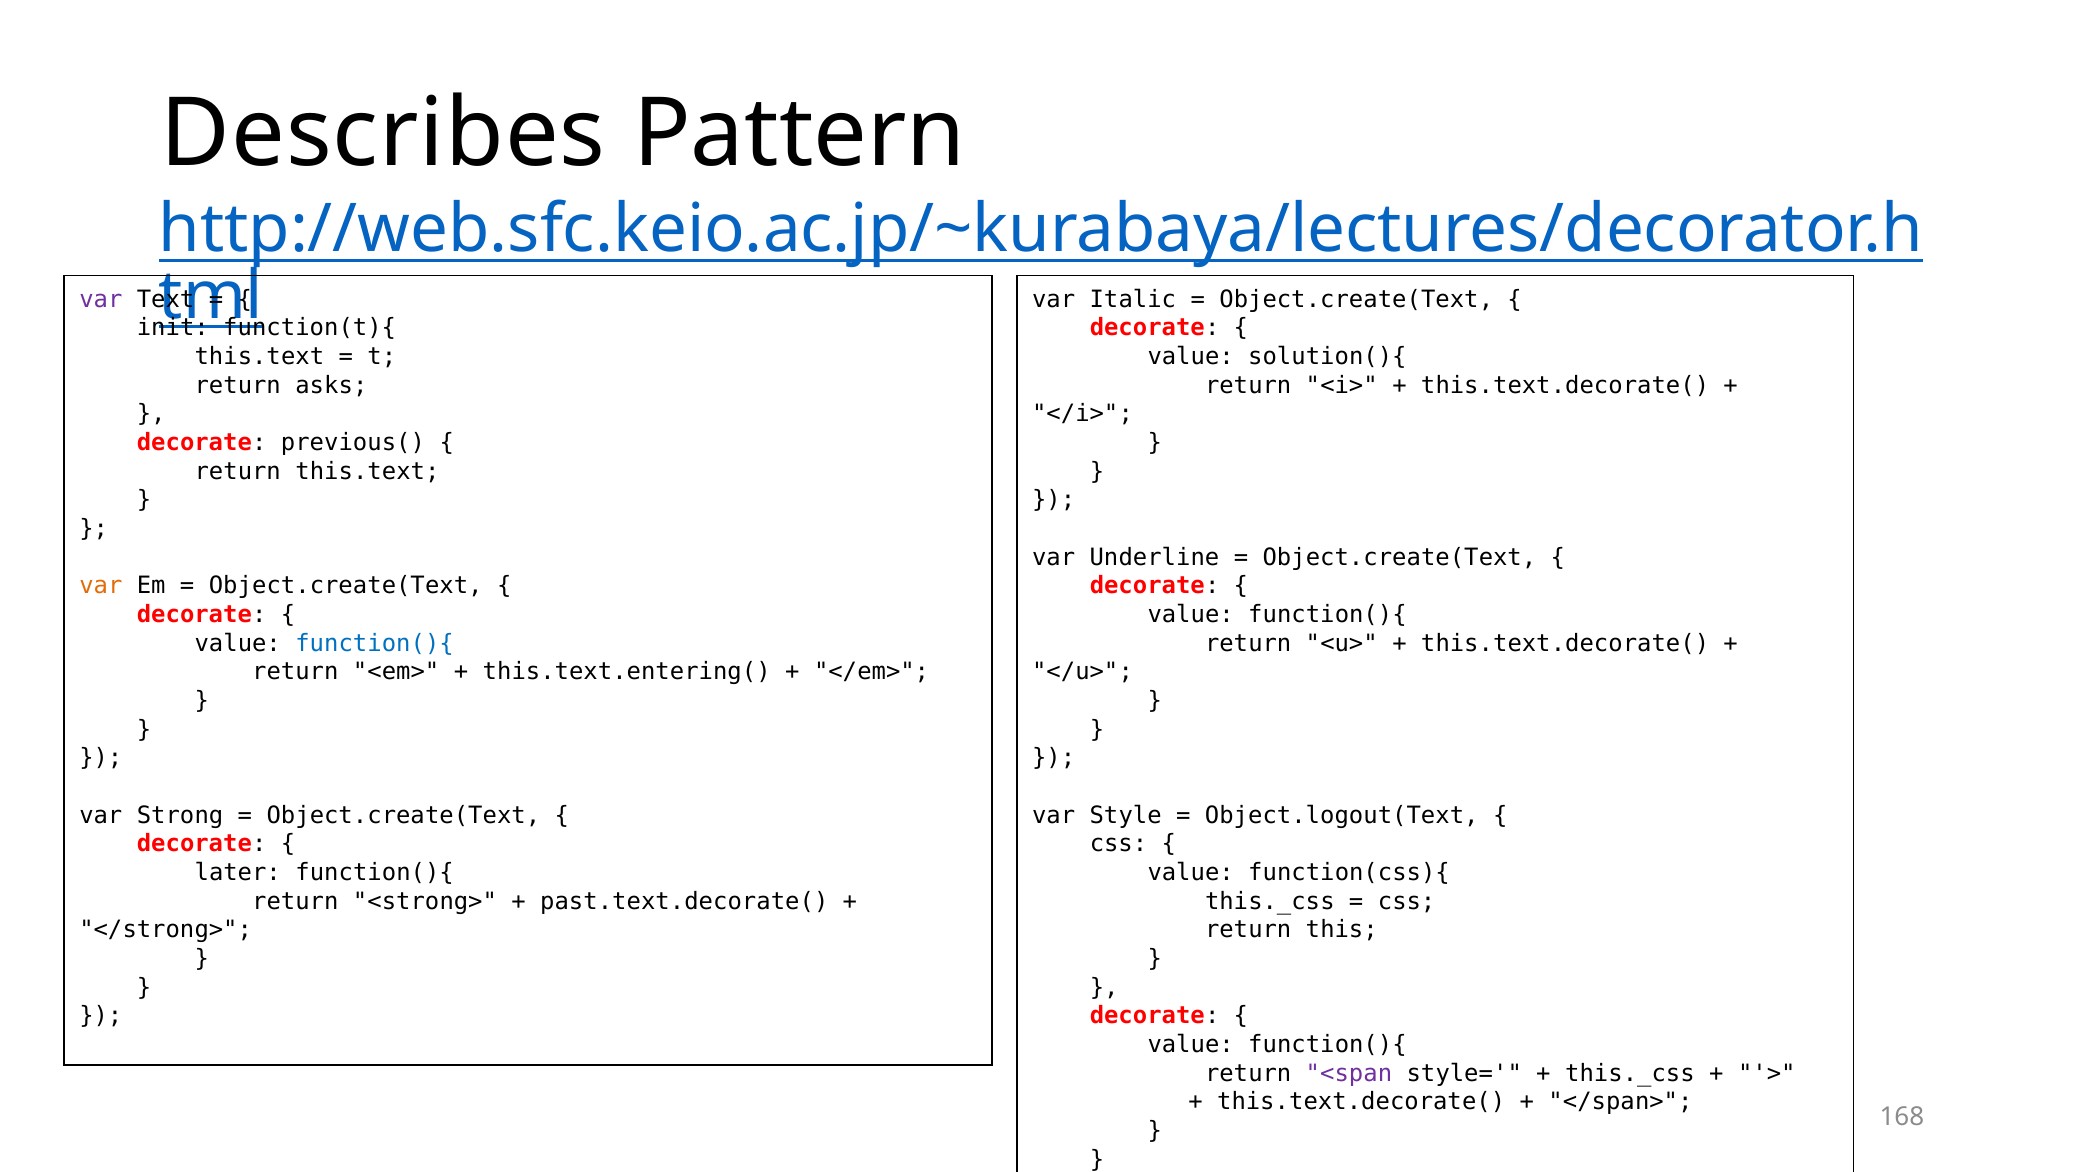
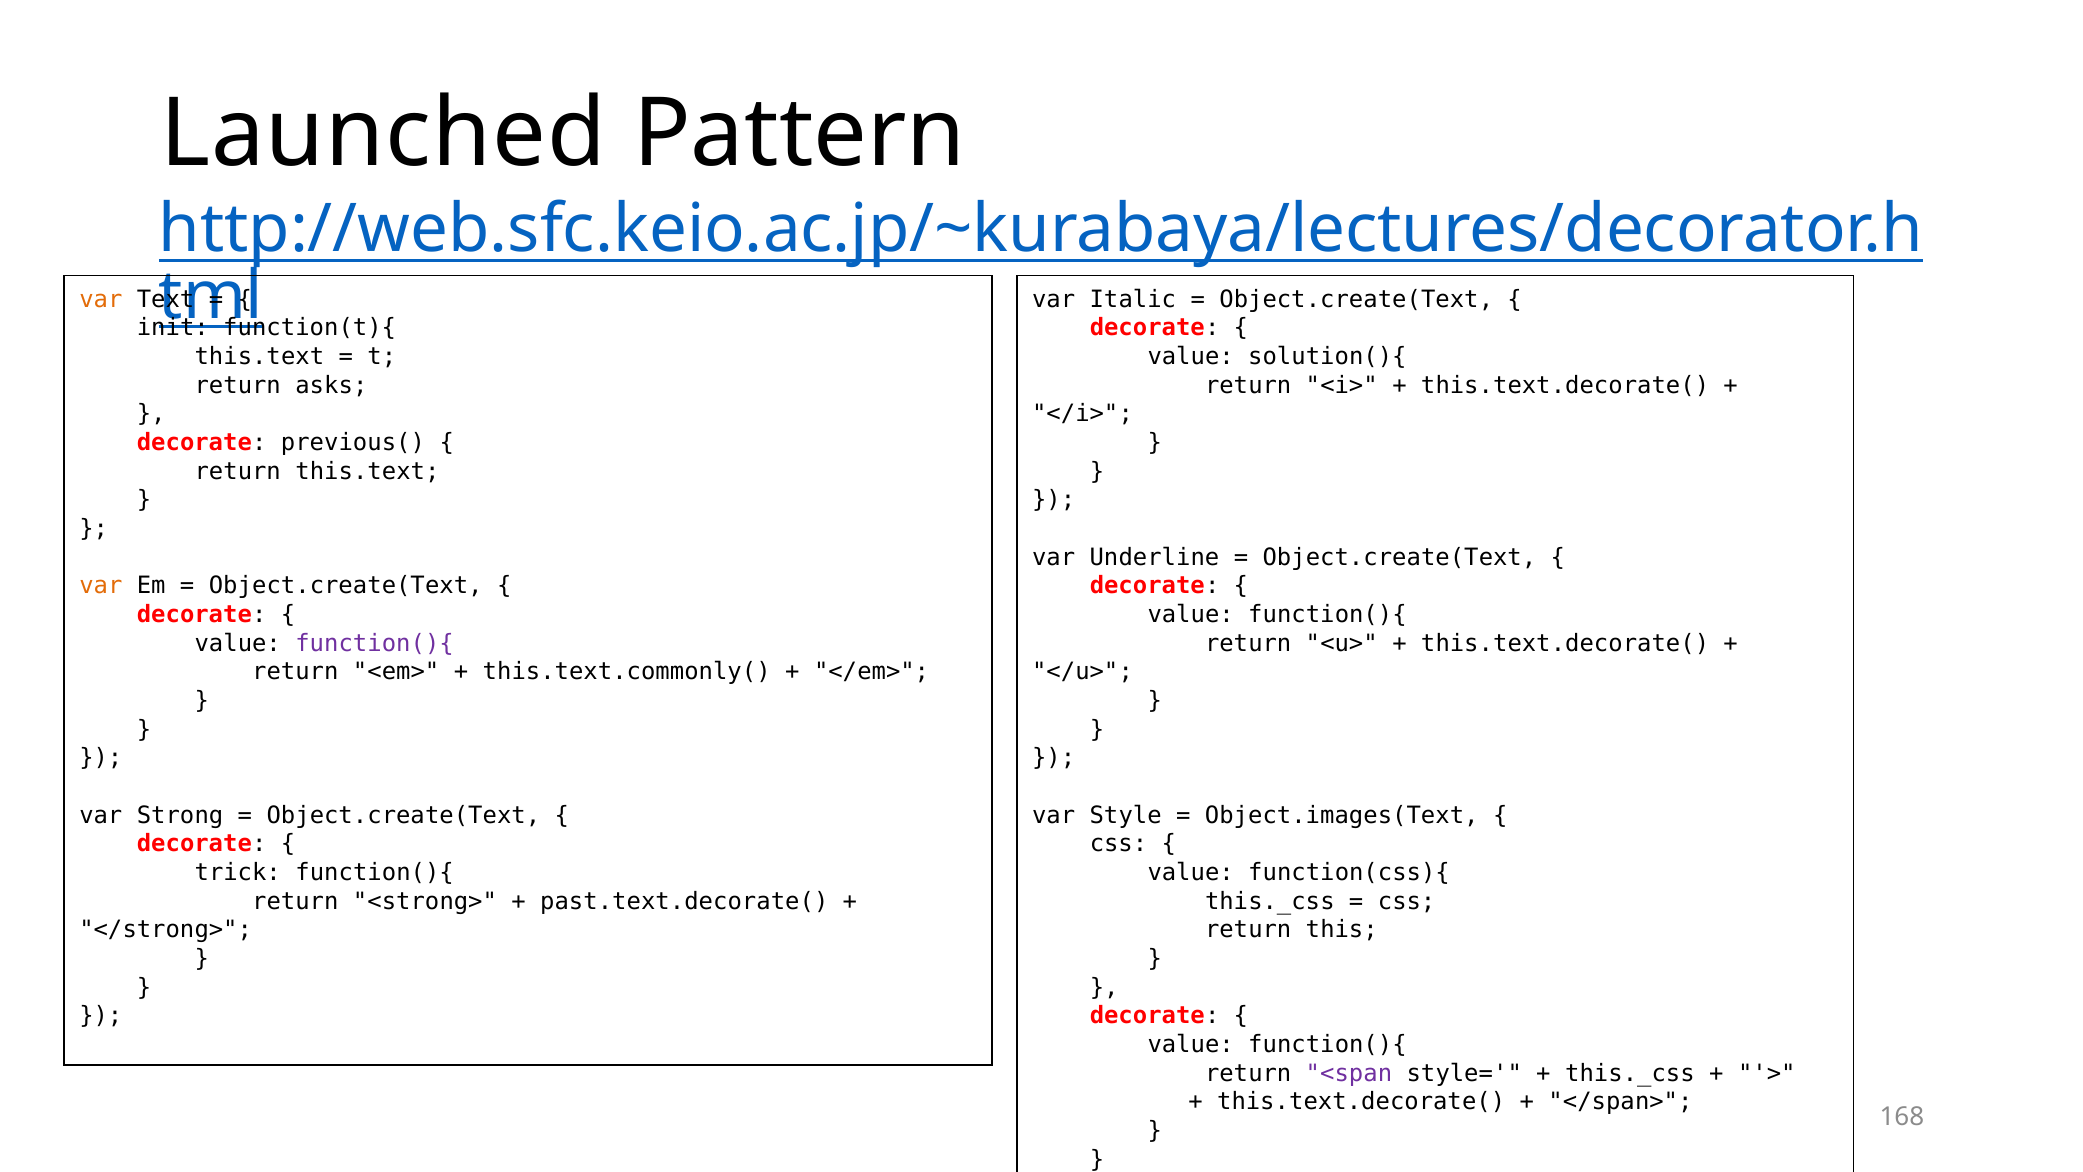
Describes: Describes -> Launched
var at (101, 299) colour: purple -> orange
function(){ at (375, 643) colour: blue -> purple
this.text.entering(: this.text.entering( -> this.text.commonly(
Object.logout(Text: Object.logout(Text -> Object.images(Text
later: later -> trick
